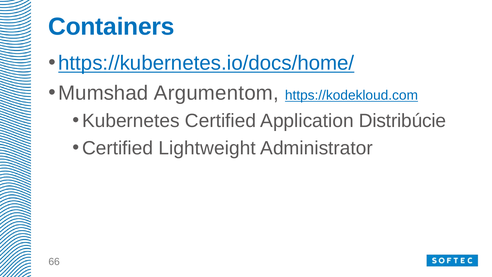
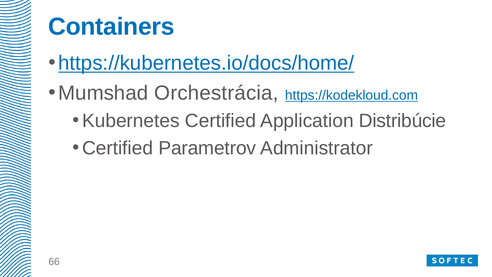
Argumentom: Argumentom -> Orchestrácia
Lightweight: Lightweight -> Parametrov
